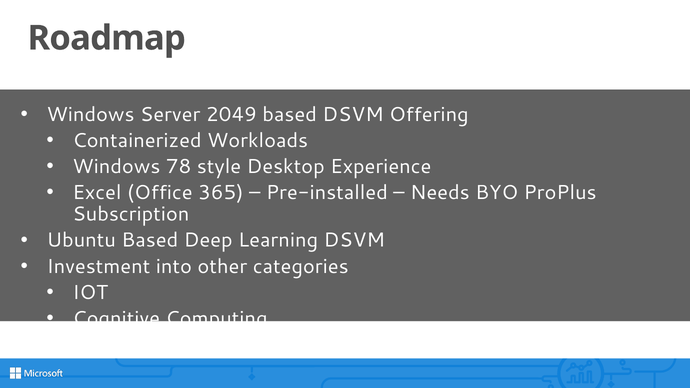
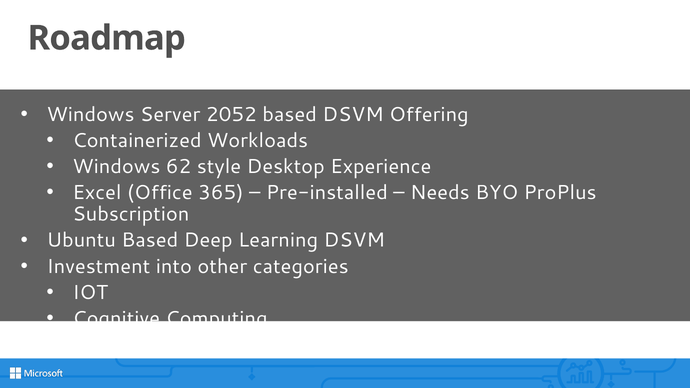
2049: 2049 -> 2052
78: 78 -> 62
